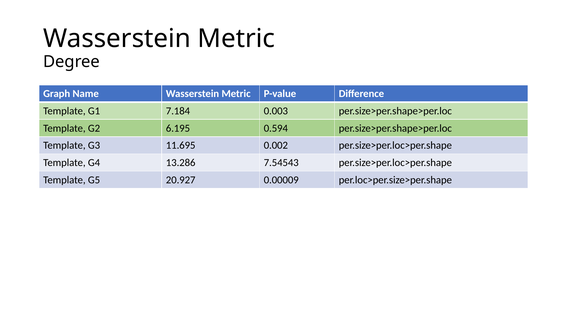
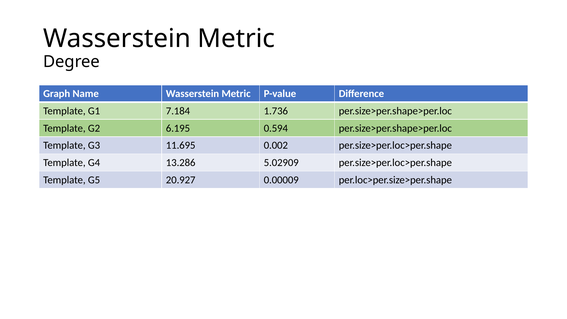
0.003: 0.003 -> 1.736
7.54543: 7.54543 -> 5.02909
